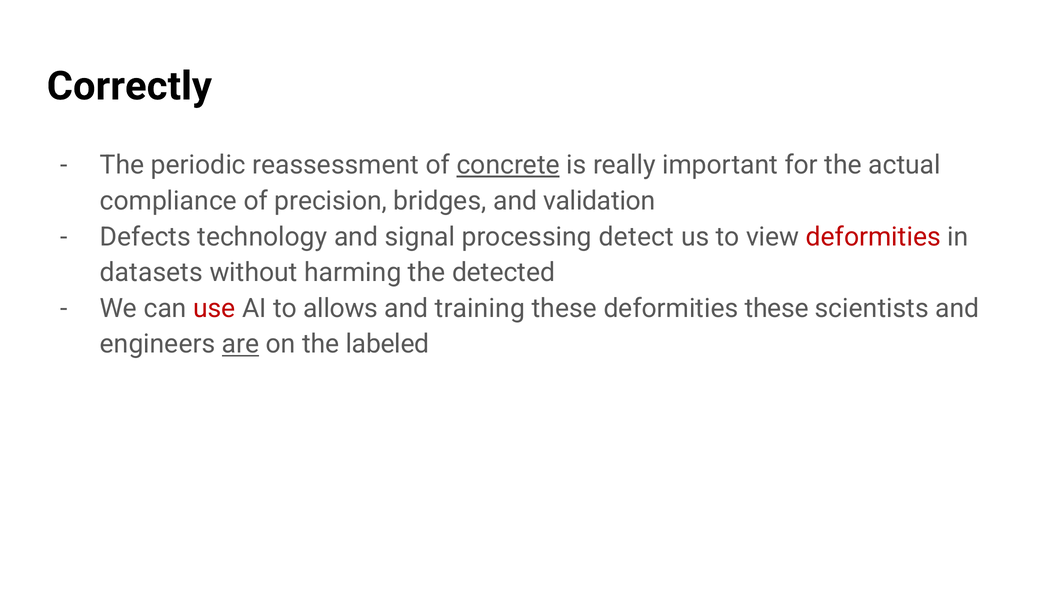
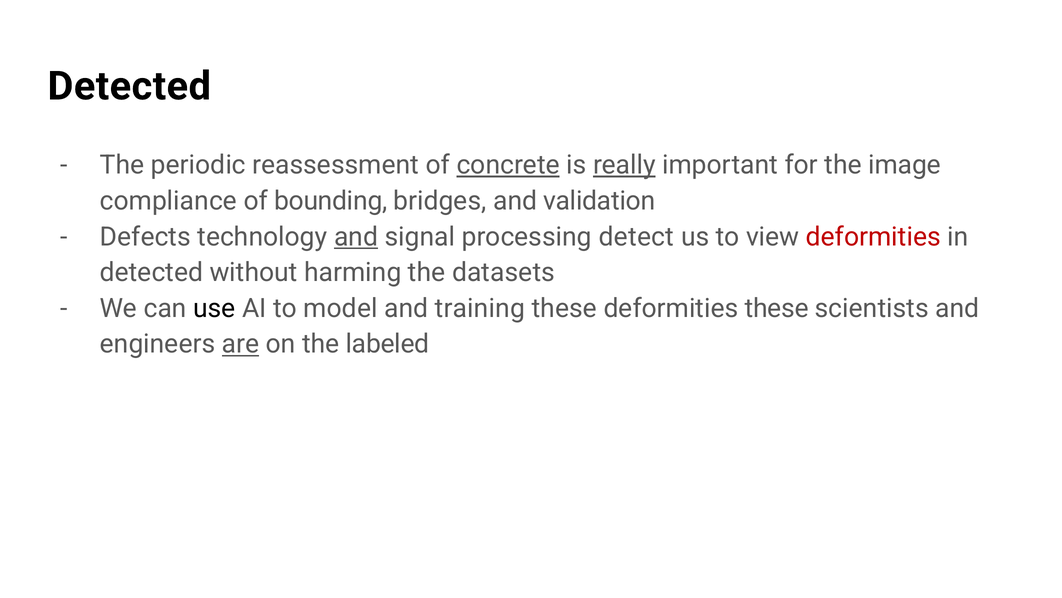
Correctly at (129, 86): Correctly -> Detected
really underline: none -> present
actual: actual -> image
precision: precision -> bounding
and at (356, 237) underline: none -> present
datasets at (151, 272): datasets -> detected
detected: detected -> datasets
use colour: red -> black
allows: allows -> model
